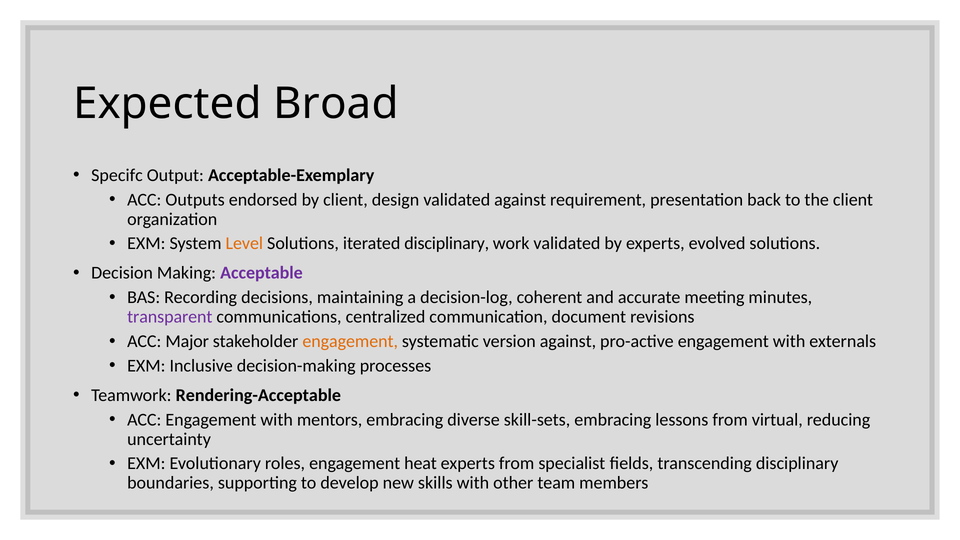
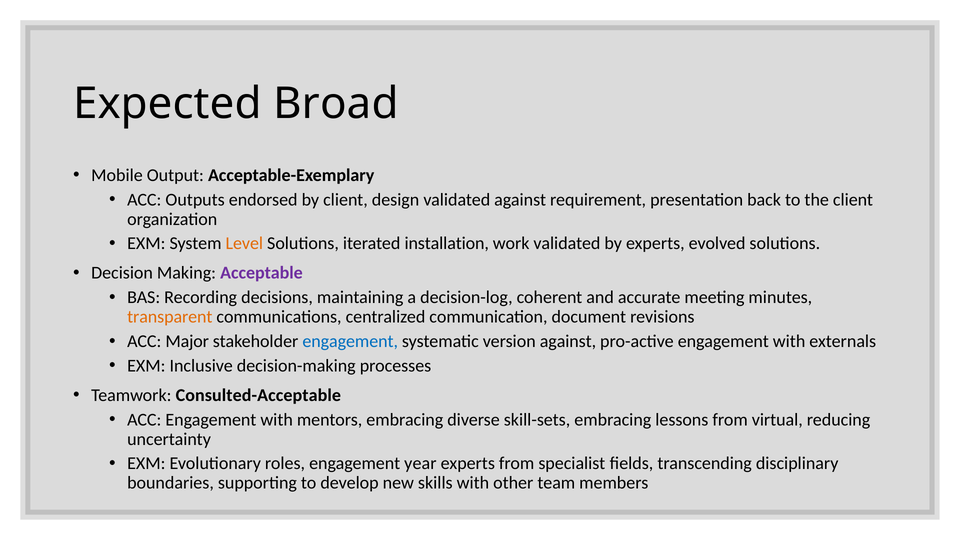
Specifc: Specifc -> Mobile
iterated disciplinary: disciplinary -> installation
transparent colour: purple -> orange
engagement at (350, 341) colour: orange -> blue
Rendering-Acceptable: Rendering-Acceptable -> Consulted-Acceptable
heat: heat -> year
